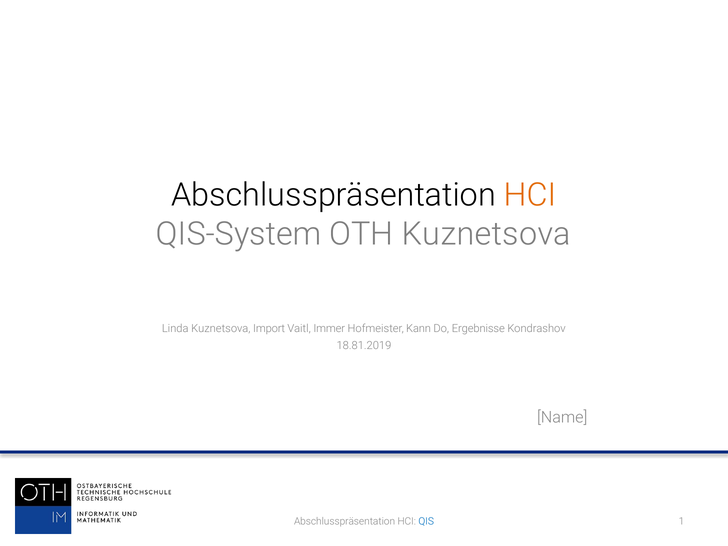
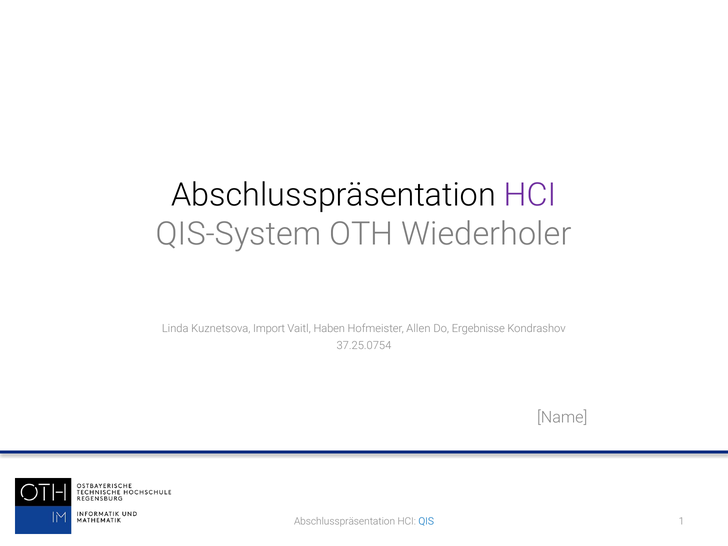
HCI at (530, 195) colour: orange -> purple
OTH Kuznetsova: Kuznetsova -> Wiederholer
Immer: Immer -> Haben
Kann: Kann -> Allen
18.81.2019: 18.81.2019 -> 37.25.0754
